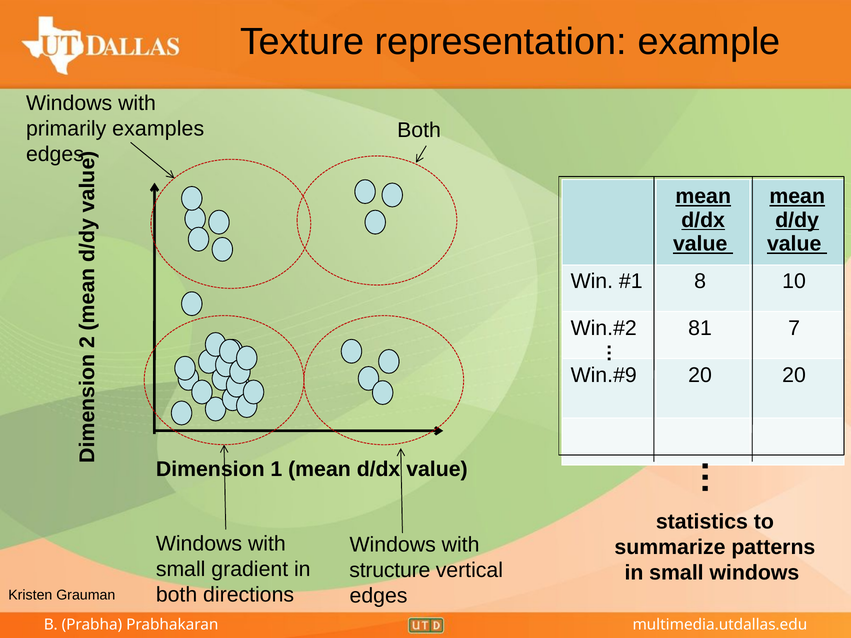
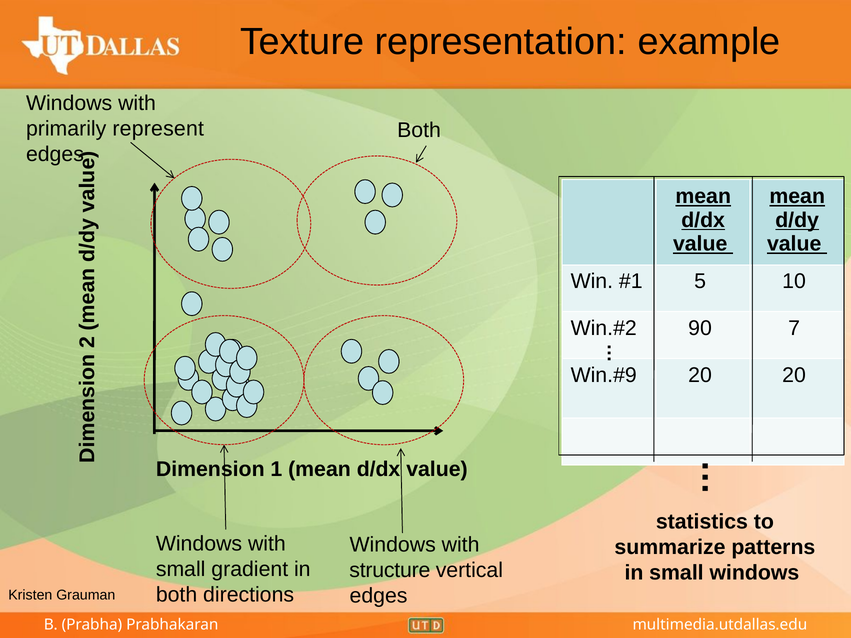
examples: examples -> represent
8: 8 -> 5
81: 81 -> 90
